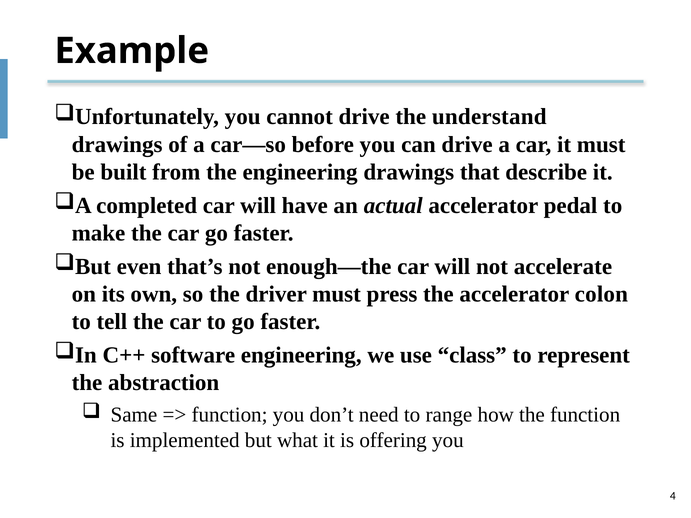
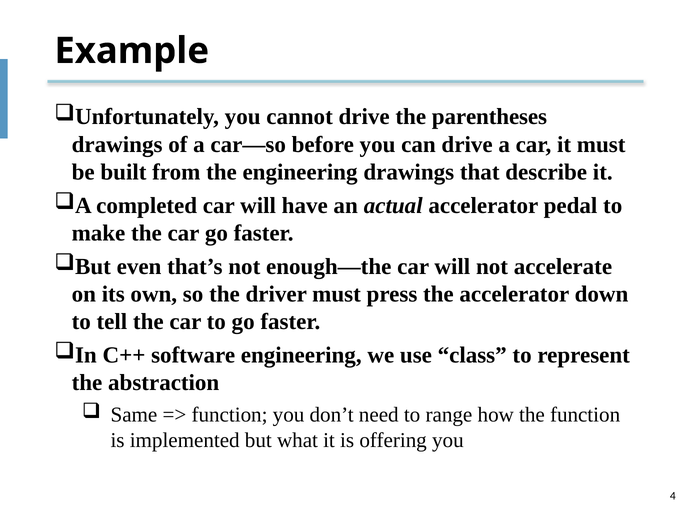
understand: understand -> parentheses
colon: colon -> down
